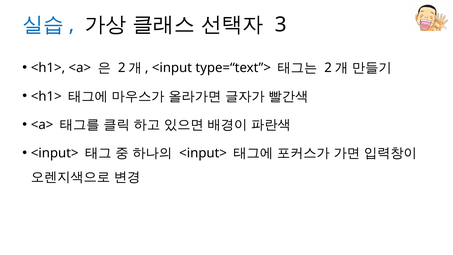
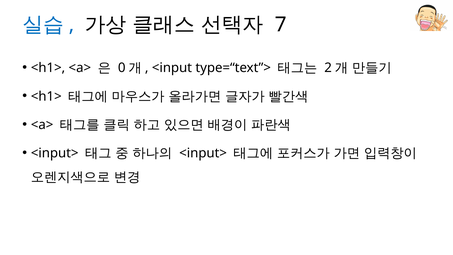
3: 3 -> 7
2 at (122, 68): 2 -> 0
